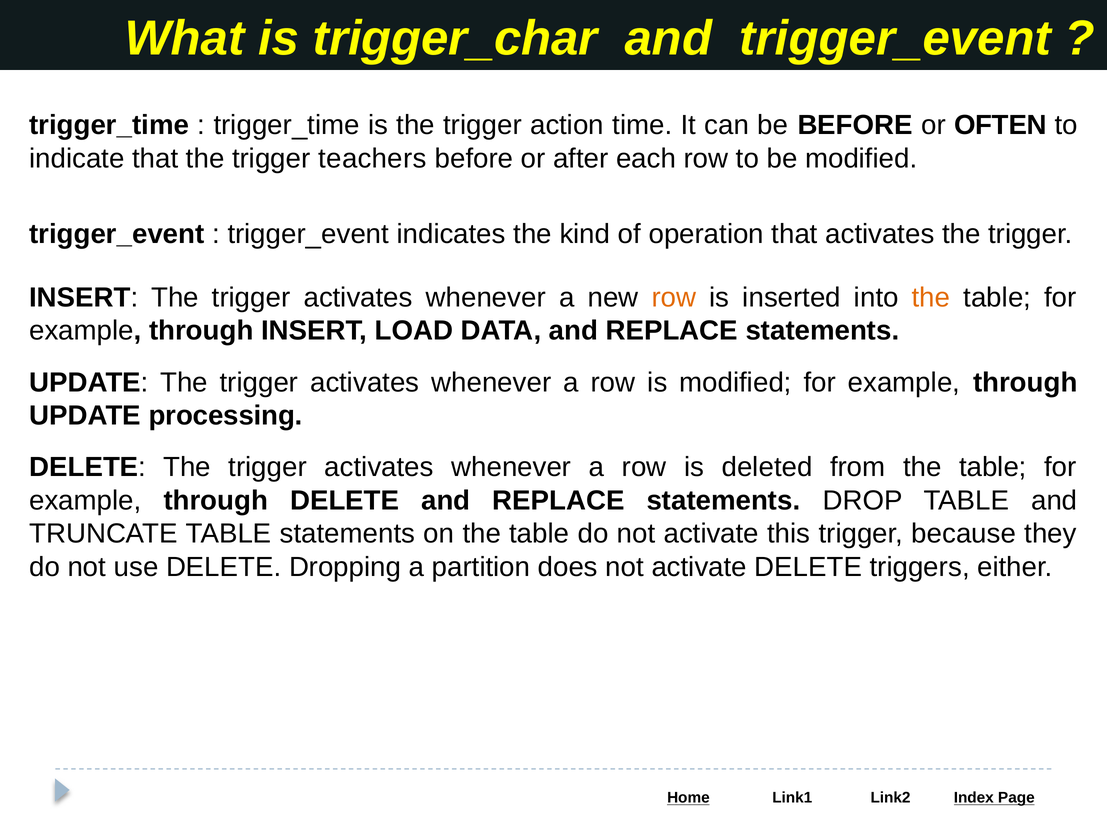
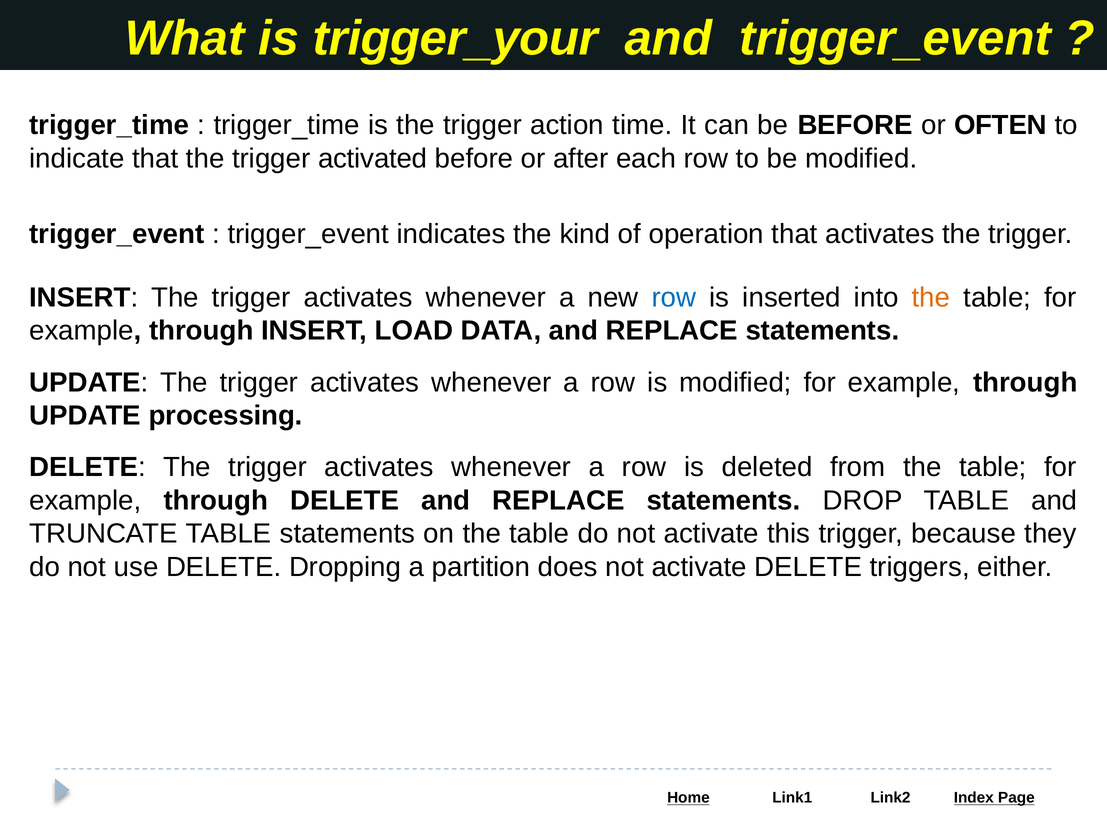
trigger_char: trigger_char -> trigger_your
teachers: teachers -> activated
row at (674, 298) colour: orange -> blue
